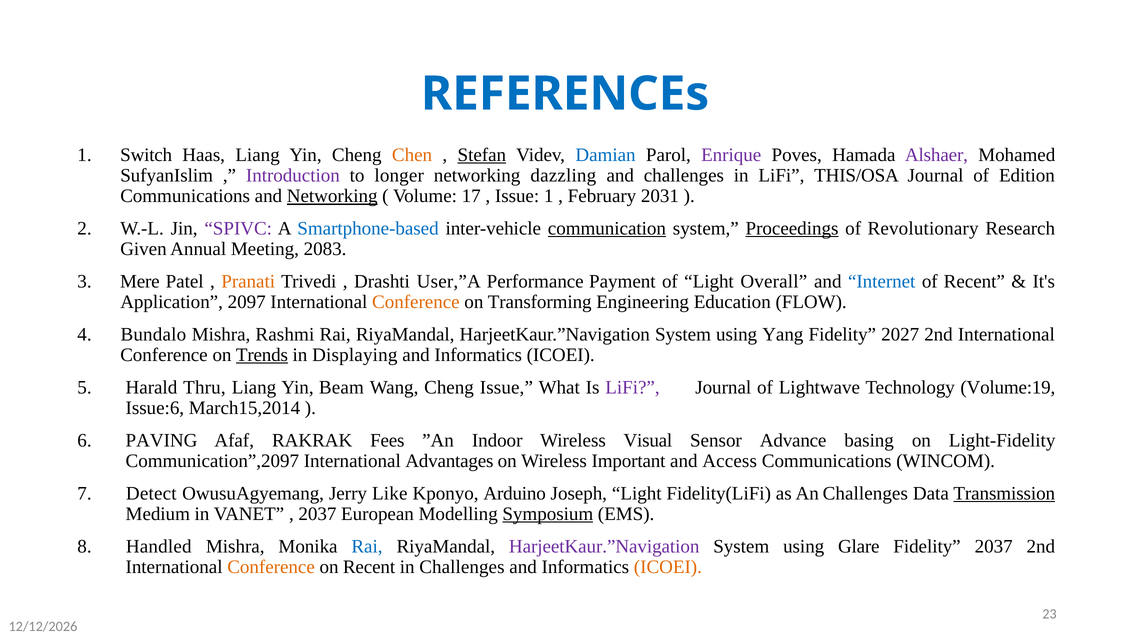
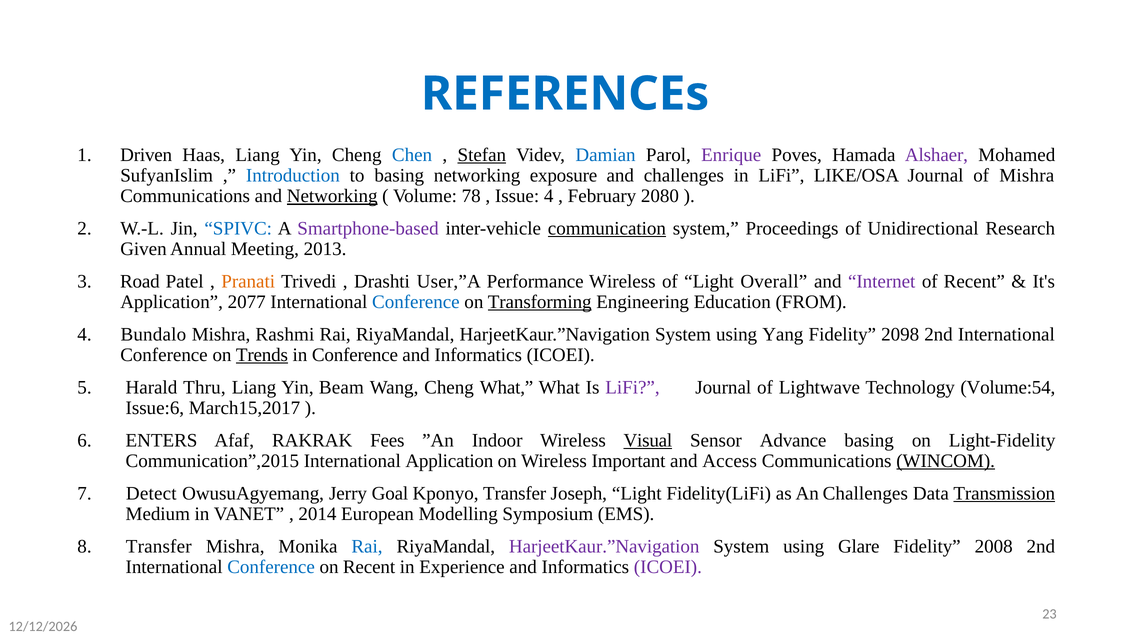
Switch: Switch -> Driven
Chen colour: orange -> blue
Introduction colour: purple -> blue
to longer: longer -> basing
dazzling: dazzling -> exposure
THIS/OSA: THIS/OSA -> LIKE/OSA
of Edition: Edition -> Mishra
17: 17 -> 78
Issue 1: 1 -> 4
2031: 2031 -> 2080
SPIVC colour: purple -> blue
Smartphone-based colour: blue -> purple
Proceedings underline: present -> none
Revolutionary: Revolutionary -> Unidirectional
2083: 2083 -> 2013
Mere: Mere -> Road
Performance Payment: Payment -> Wireless
Internet colour: blue -> purple
2097: 2097 -> 2077
Conference at (416, 302) colour: orange -> blue
Transforming underline: none -> present
FLOW: FLOW -> FROM
2027: 2027 -> 2098
in Displaying: Displaying -> Conference
Cheng Issue: Issue -> What
Volume:19: Volume:19 -> Volume:54
March15,2014: March15,2014 -> March15,2017
PAVING: PAVING -> ENTERS
Visual underline: none -> present
Communication”,2097: Communication”,2097 -> Communication”,2015
International Advantages: Advantages -> Application
WINCOM underline: none -> present
Like: Like -> Goal
Kponyo Arduino: Arduino -> Transfer
2037 at (317, 514): 2037 -> 2014
Symposium underline: present -> none
Handled at (159, 547): Handled -> Transfer
Fidelity 2037: 2037 -> 2008
Conference at (271, 567) colour: orange -> blue
in Challenges: Challenges -> Experience
ICOEI at (668, 567) colour: orange -> purple
